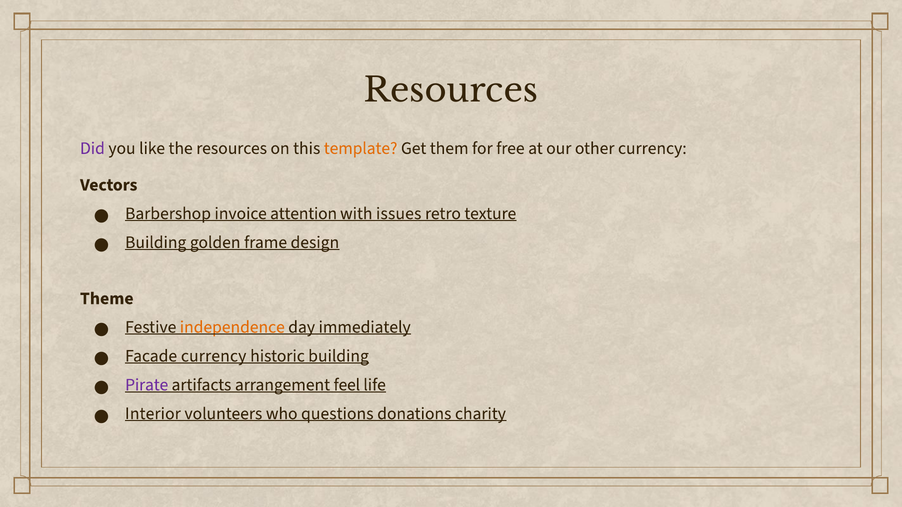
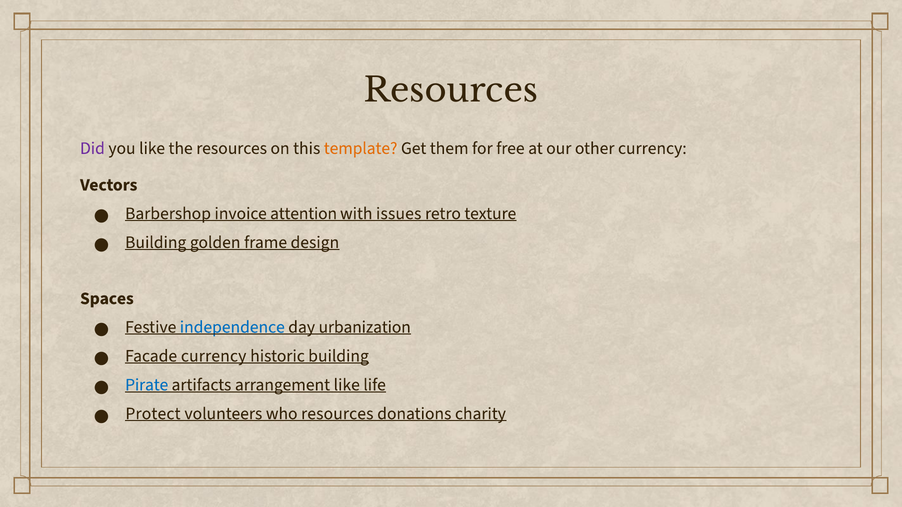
Theme: Theme -> Spaces
independence colour: orange -> blue
immediately: immediately -> urbanization
Pirate colour: purple -> blue
arrangement feel: feel -> like
Interior: Interior -> Protect
who questions: questions -> resources
